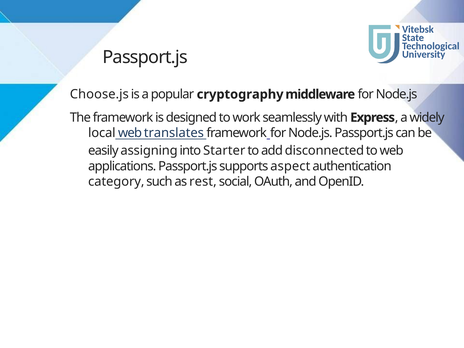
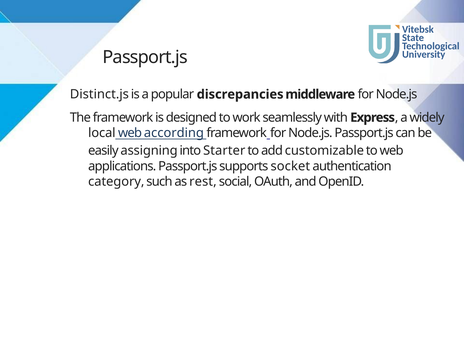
Choose.js: Choose.js -> Distinct.js
cryptography: cryptography -> discrepancies
translates: translates -> according
disconnected: disconnected -> customizable
aspect: aspect -> socket
